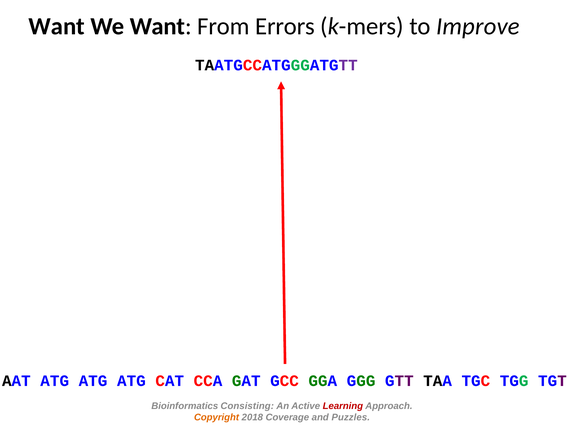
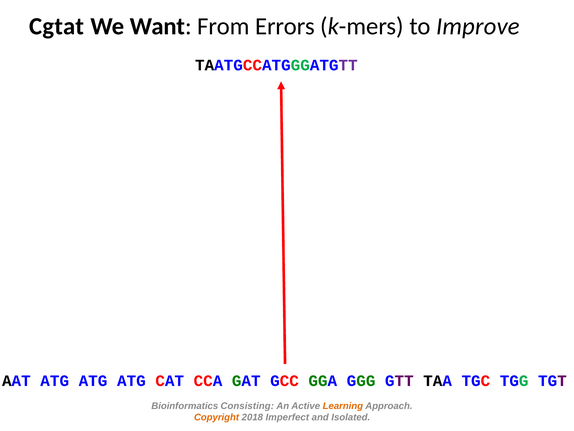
Want at (57, 26): Want -> Cgtat
Learning colour: red -> orange
Coverage: Coverage -> Imperfect
Puzzles: Puzzles -> Isolated
